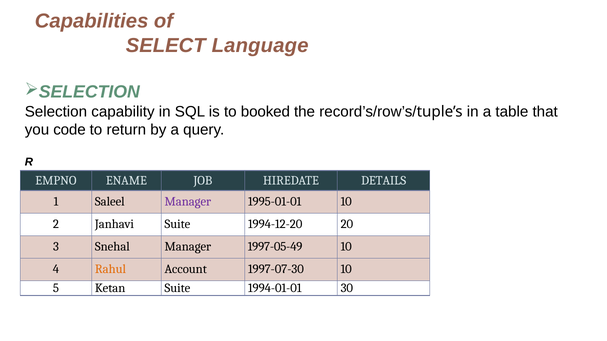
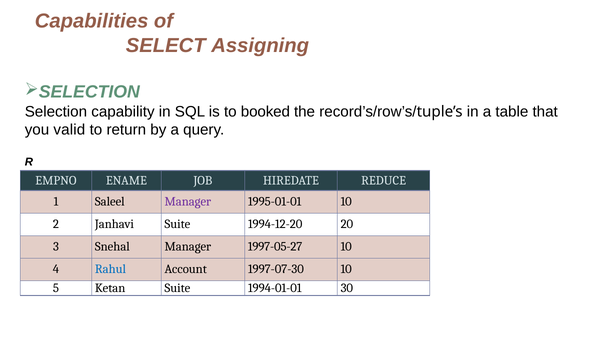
Language: Language -> Assigning
code: code -> valid
DETAILS: DETAILS -> REDUCE
1997-05-49: 1997-05-49 -> 1997-05-27
Rahul colour: orange -> blue
